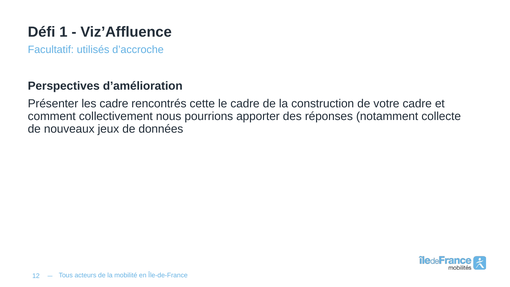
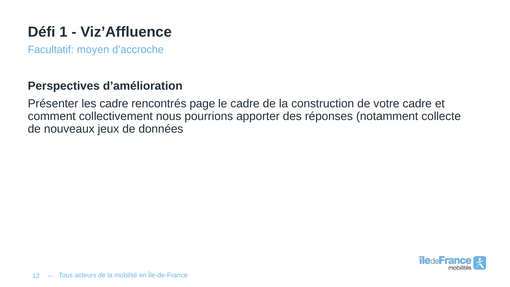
utilisés: utilisés -> moyen
cette: cette -> page
